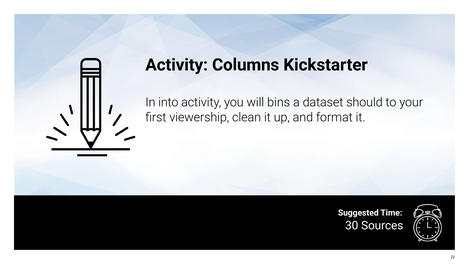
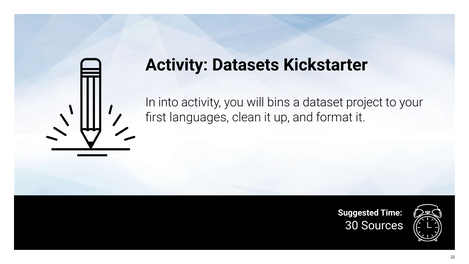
Columns: Columns -> Datasets
should: should -> project
viewership: viewership -> languages
